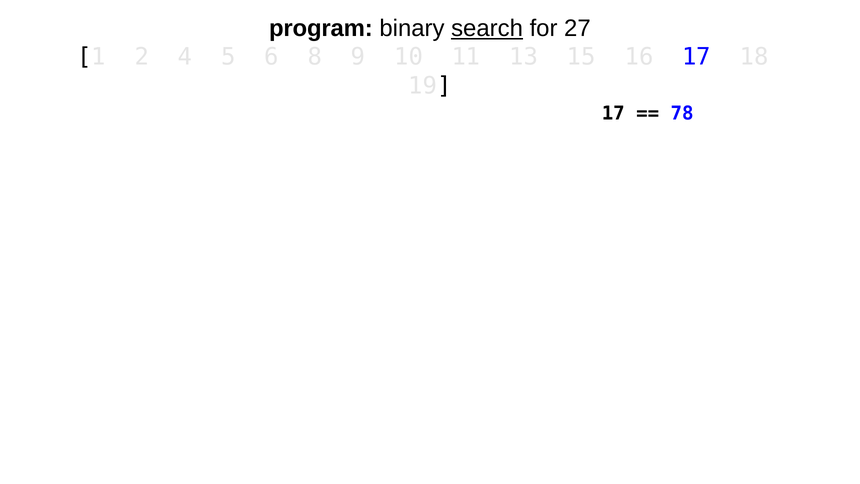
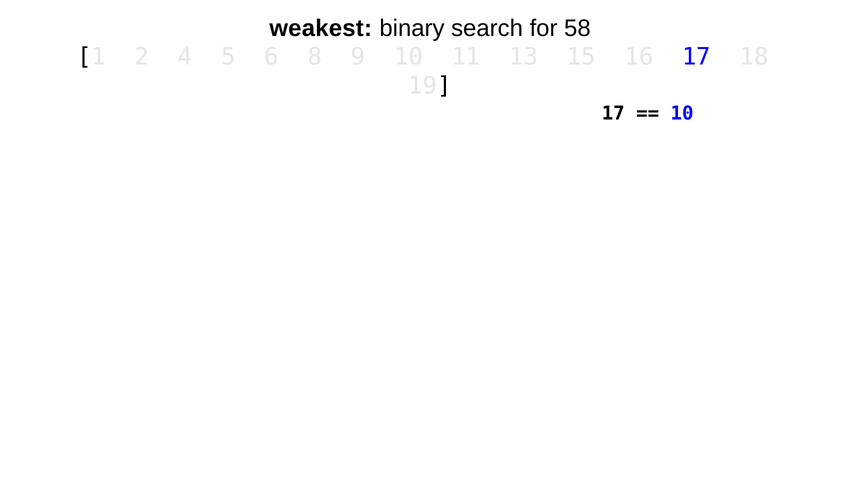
program: program -> weakest
search underline: present -> none
27: 27 -> 58
78 at (682, 114): 78 -> 10
